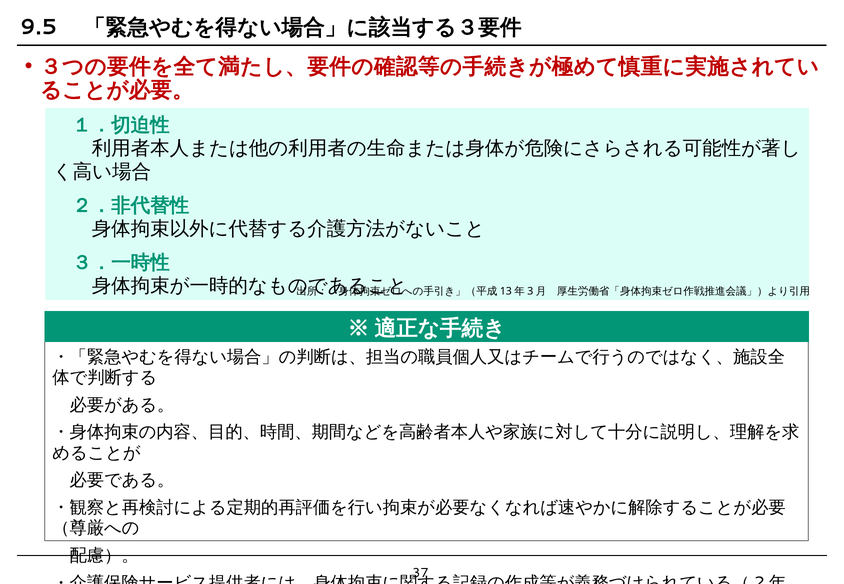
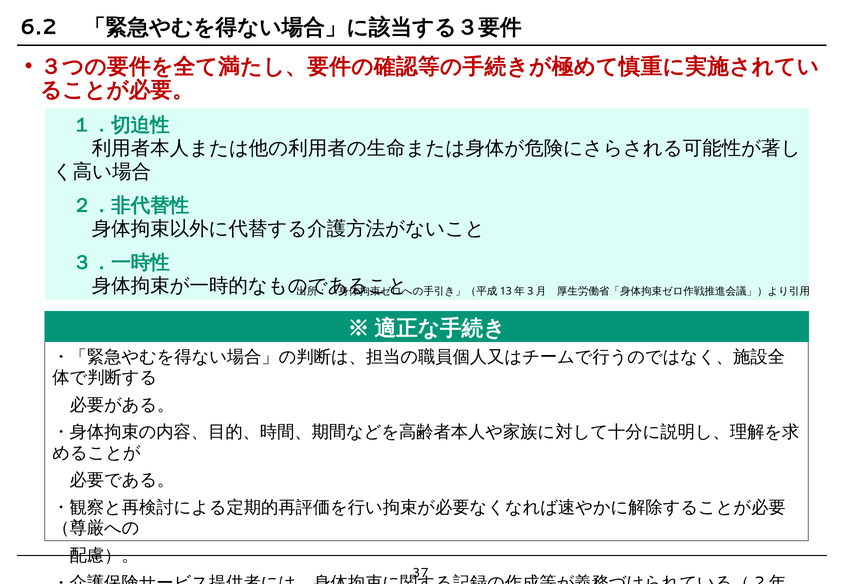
9.5: 9.5 -> 6.2
